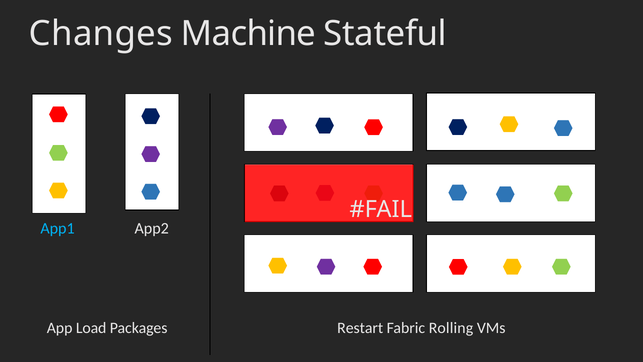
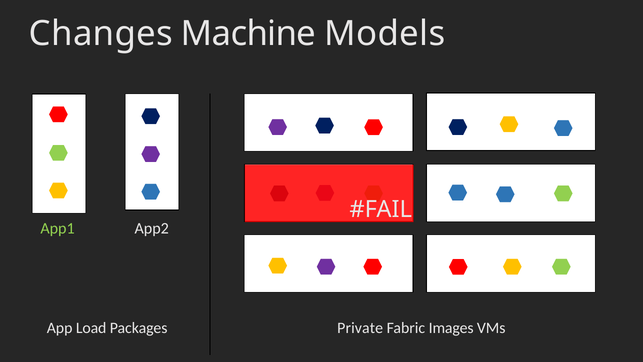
Stateful: Stateful -> Models
App1 colour: light blue -> light green
Restart: Restart -> Private
Rolling: Rolling -> Images
